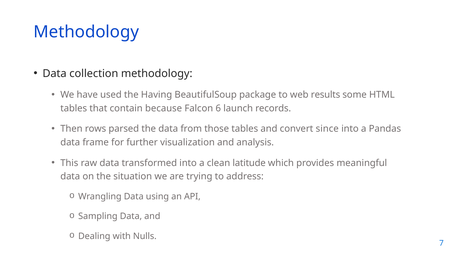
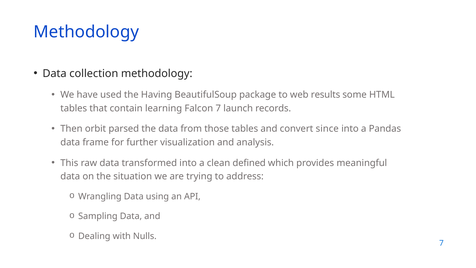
because: because -> learning
Falcon 6: 6 -> 7
rows: rows -> orbit
latitude: latitude -> defined
